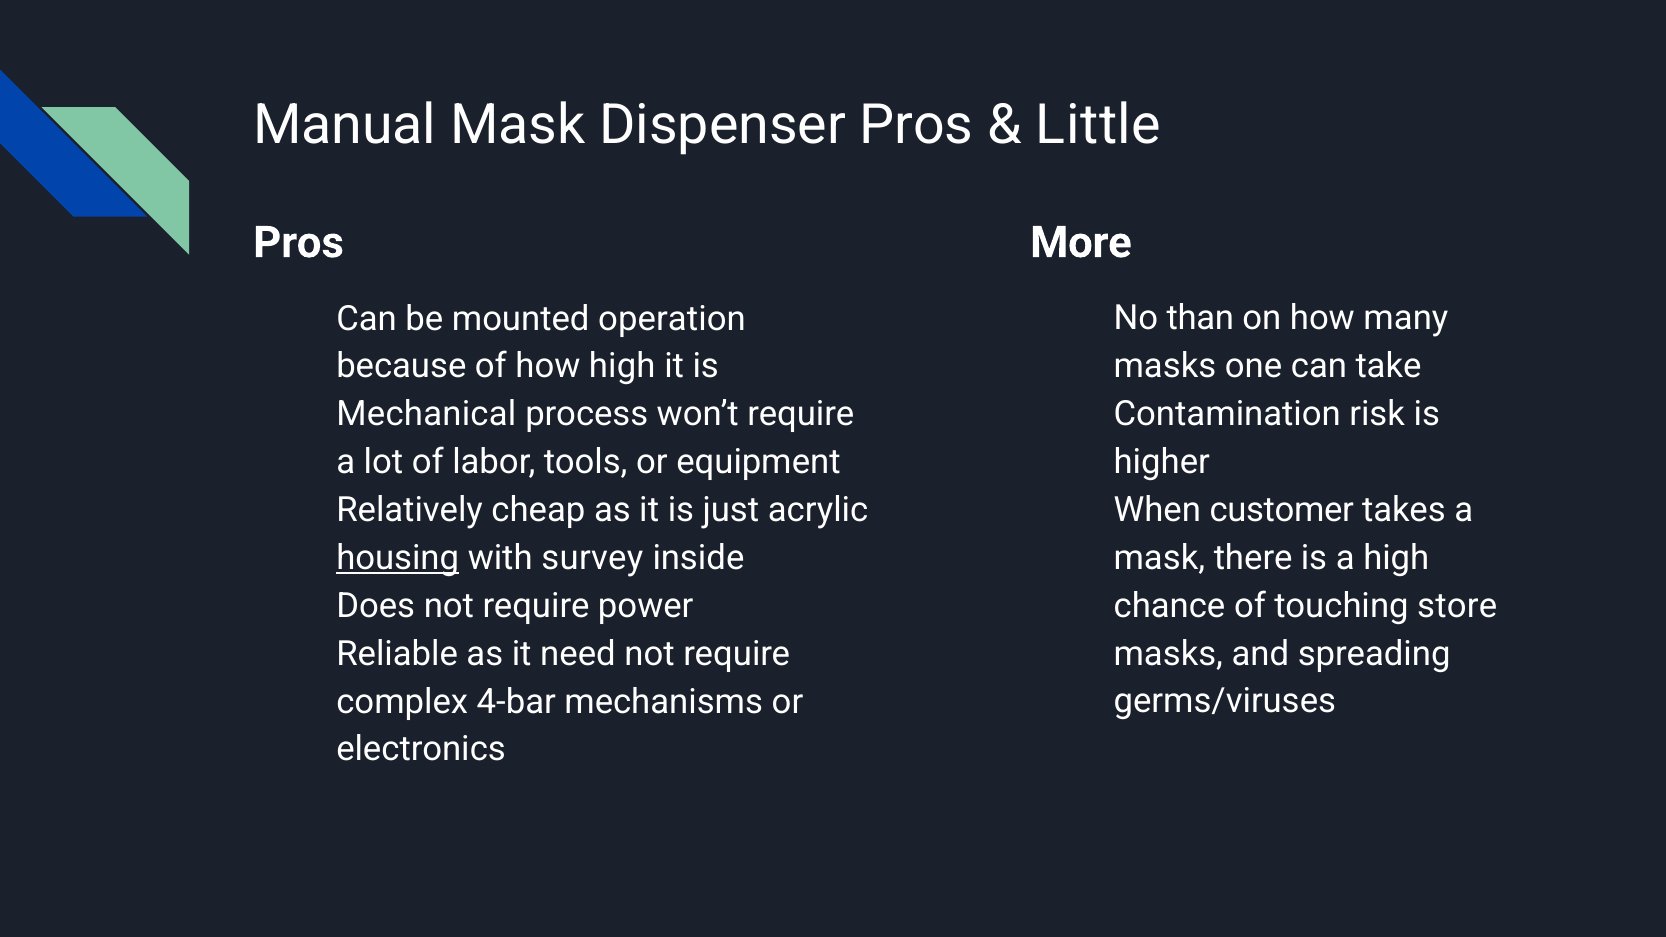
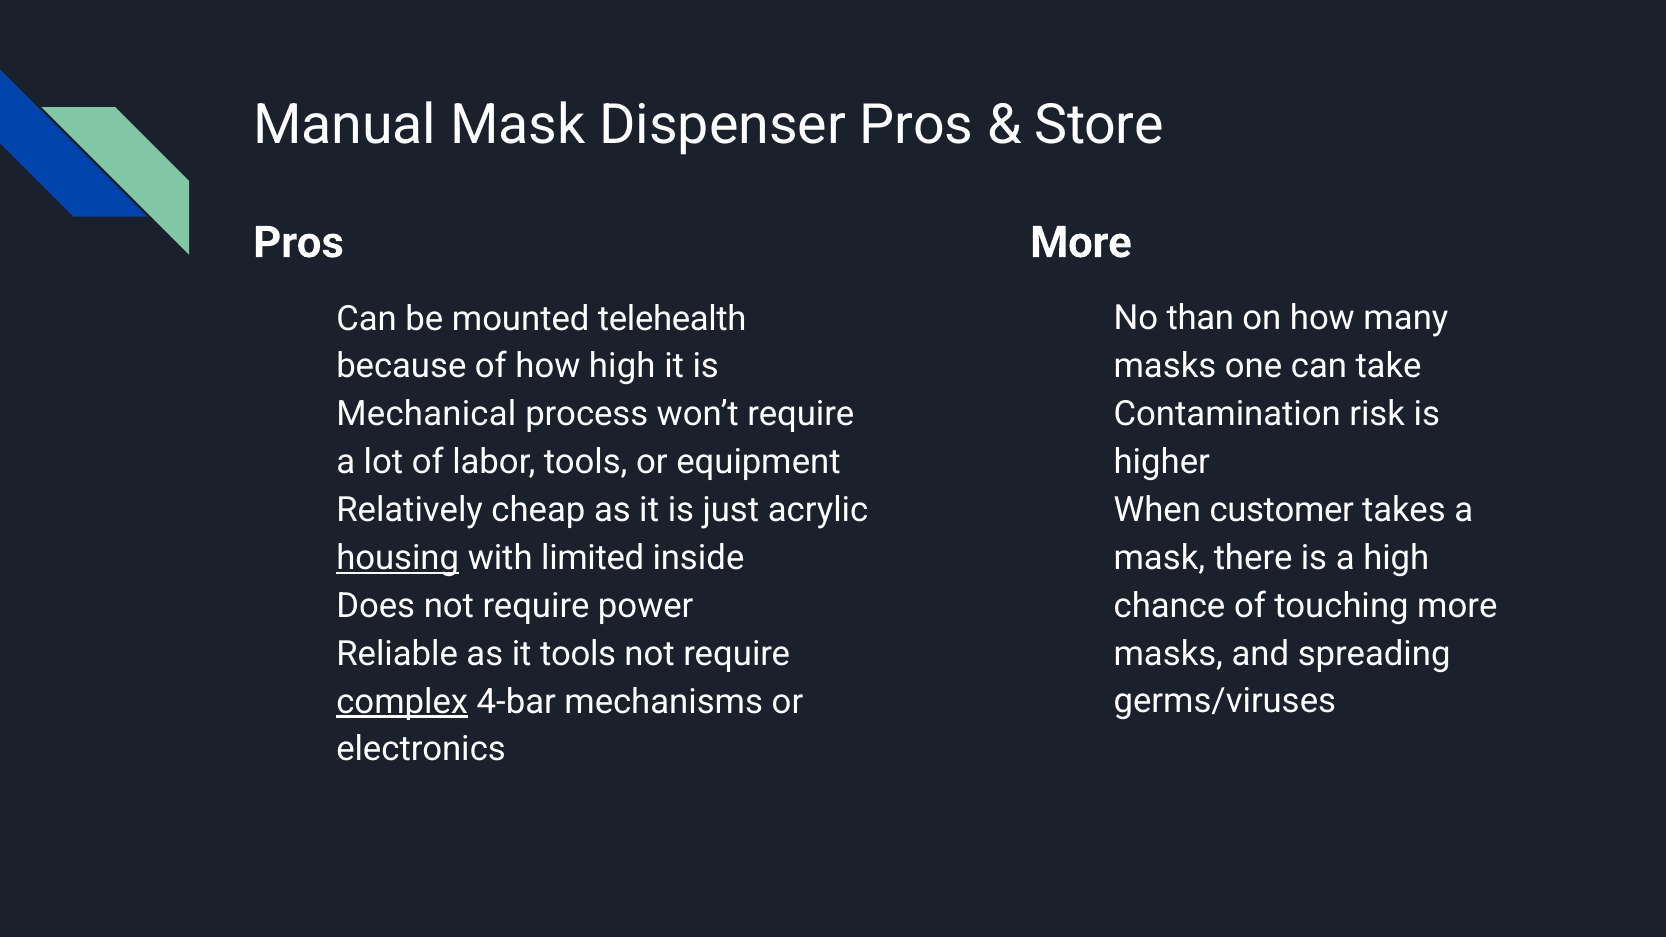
Little: Little -> Store
operation: operation -> telehealth
survey: survey -> limited
touching store: store -> more
it need: need -> tools
complex underline: none -> present
